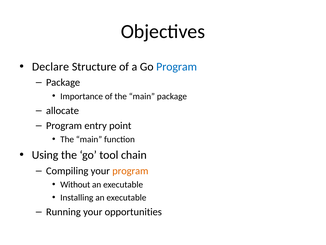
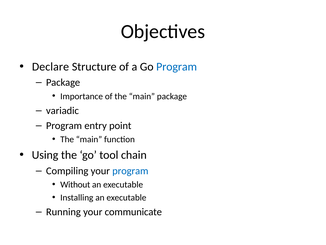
allocate: allocate -> variadic
program at (130, 171) colour: orange -> blue
opportunities: opportunities -> communicate
